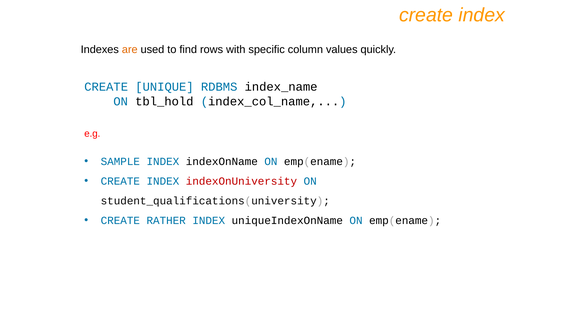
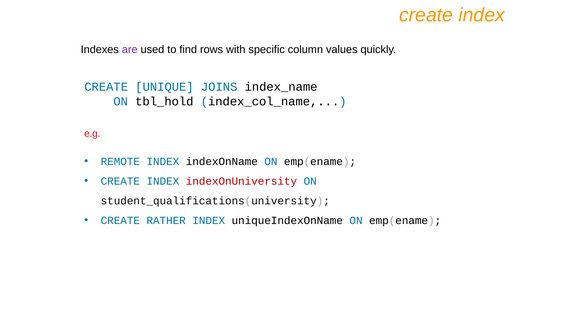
are colour: orange -> purple
RDBMS: RDBMS -> JOINS
SAMPLE: SAMPLE -> REMOTE
